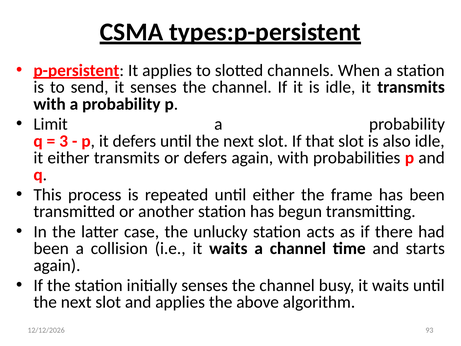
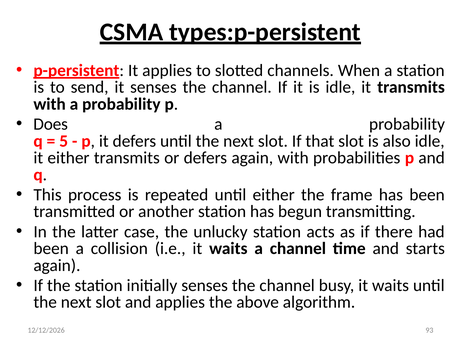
Limit: Limit -> Does
3: 3 -> 5
